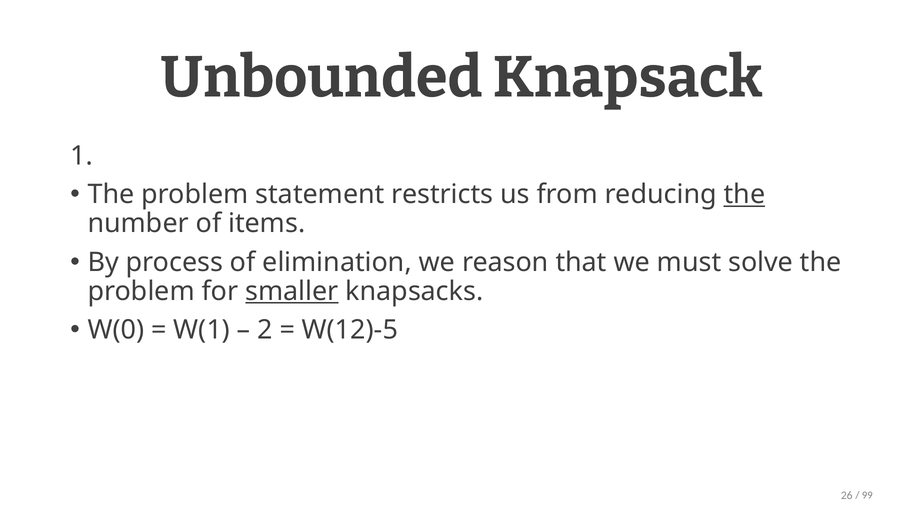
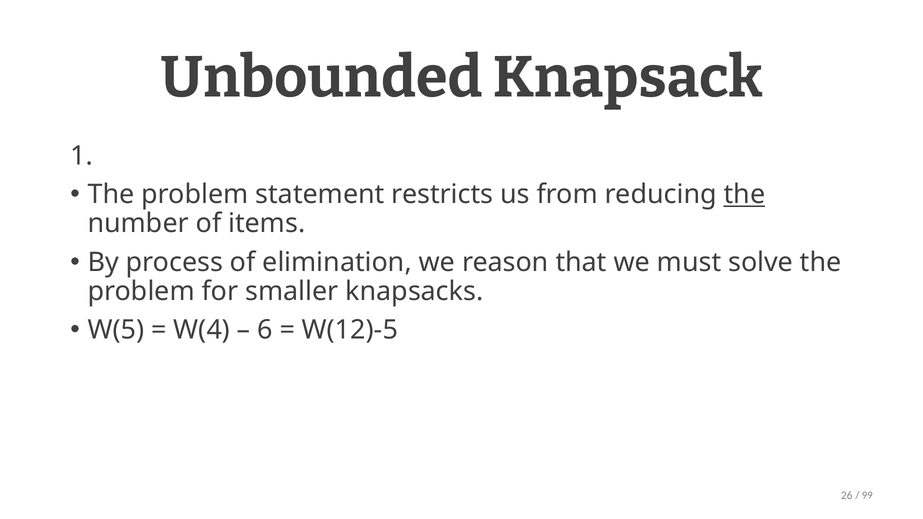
smaller underline: present -> none
W(0: W(0 -> W(5
W(1: W(1 -> W(4
2: 2 -> 6
